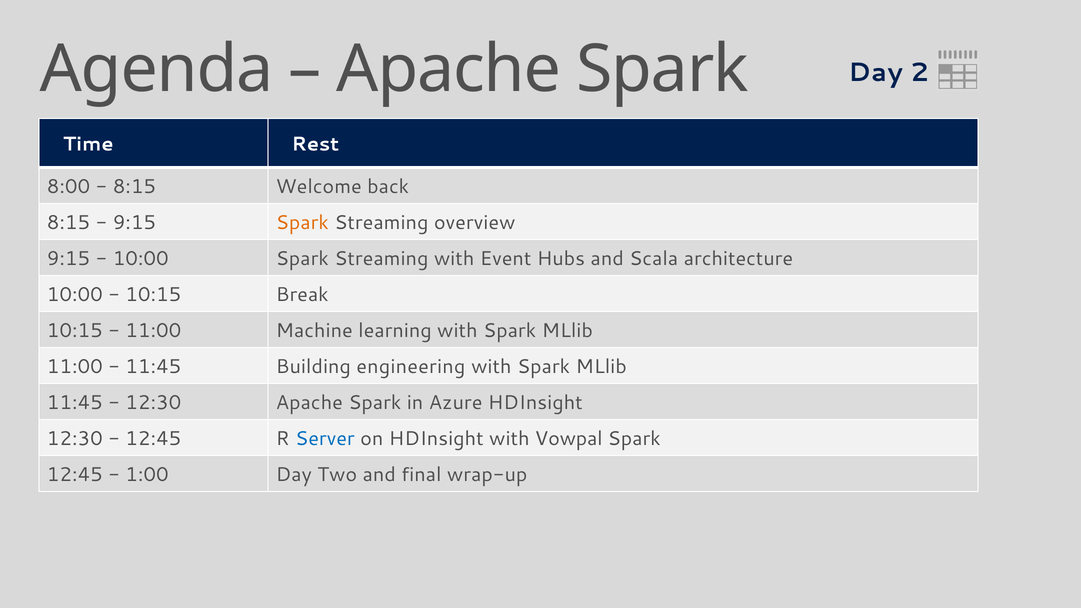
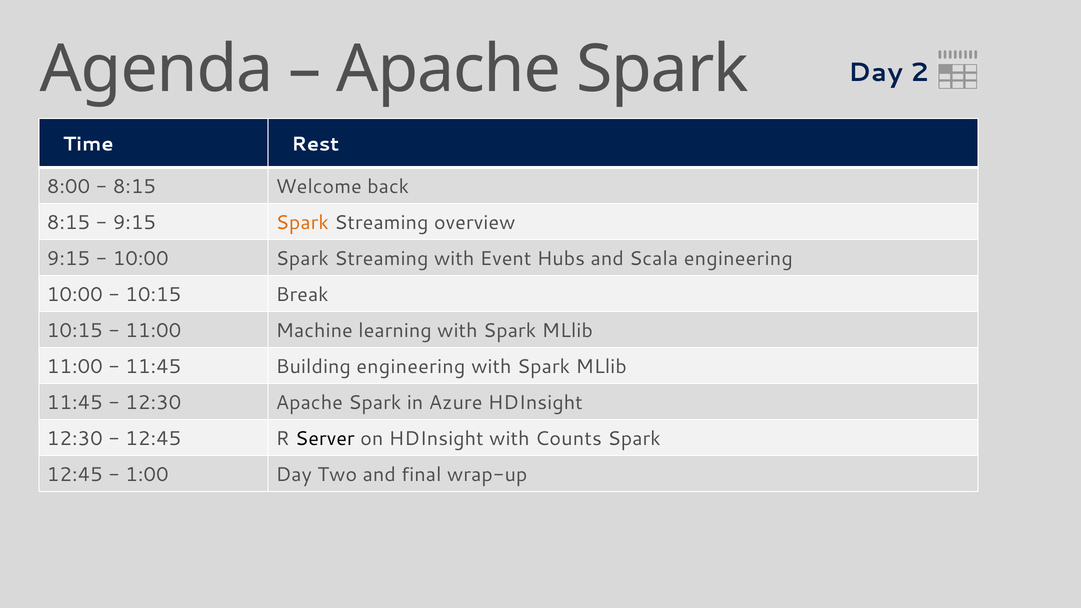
Scala architecture: architecture -> engineering
Server colour: blue -> black
Vowpal: Vowpal -> Counts
